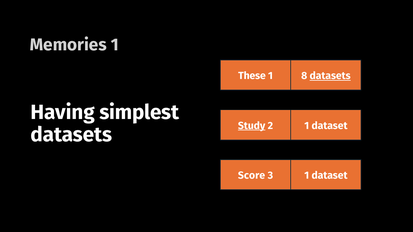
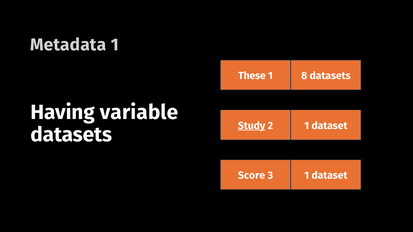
Memories: Memories -> Metadata
datasets at (330, 76) underline: present -> none
simplest: simplest -> variable
